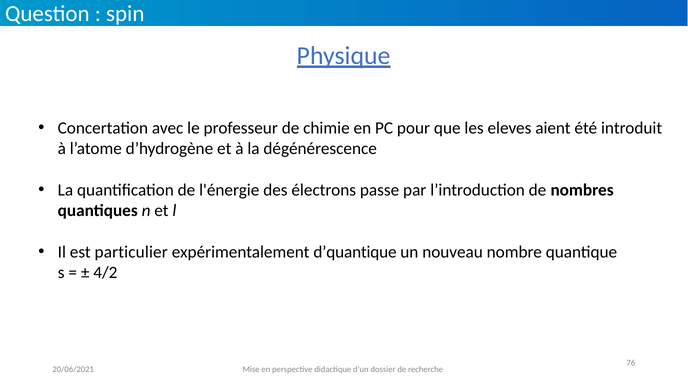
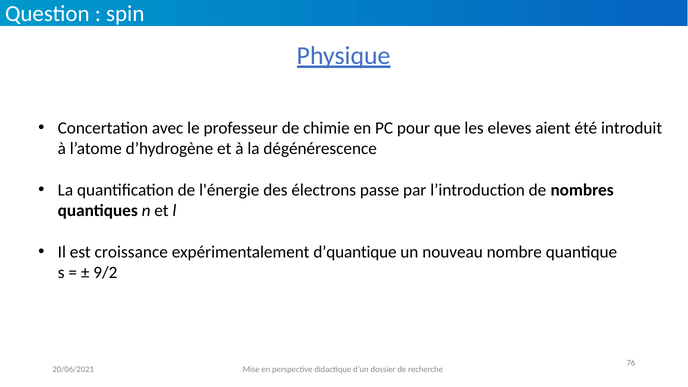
particulier: particulier -> croissance
4/2: 4/2 -> 9/2
